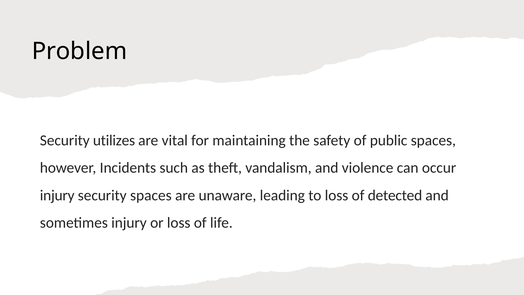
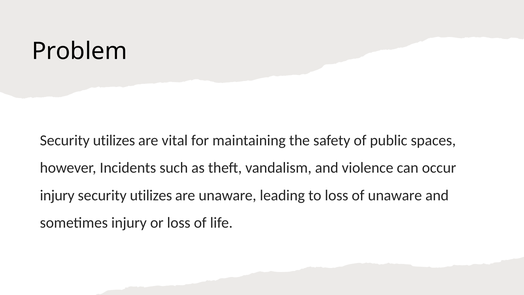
spaces at (151, 195): spaces -> utilizes
of detected: detected -> unaware
